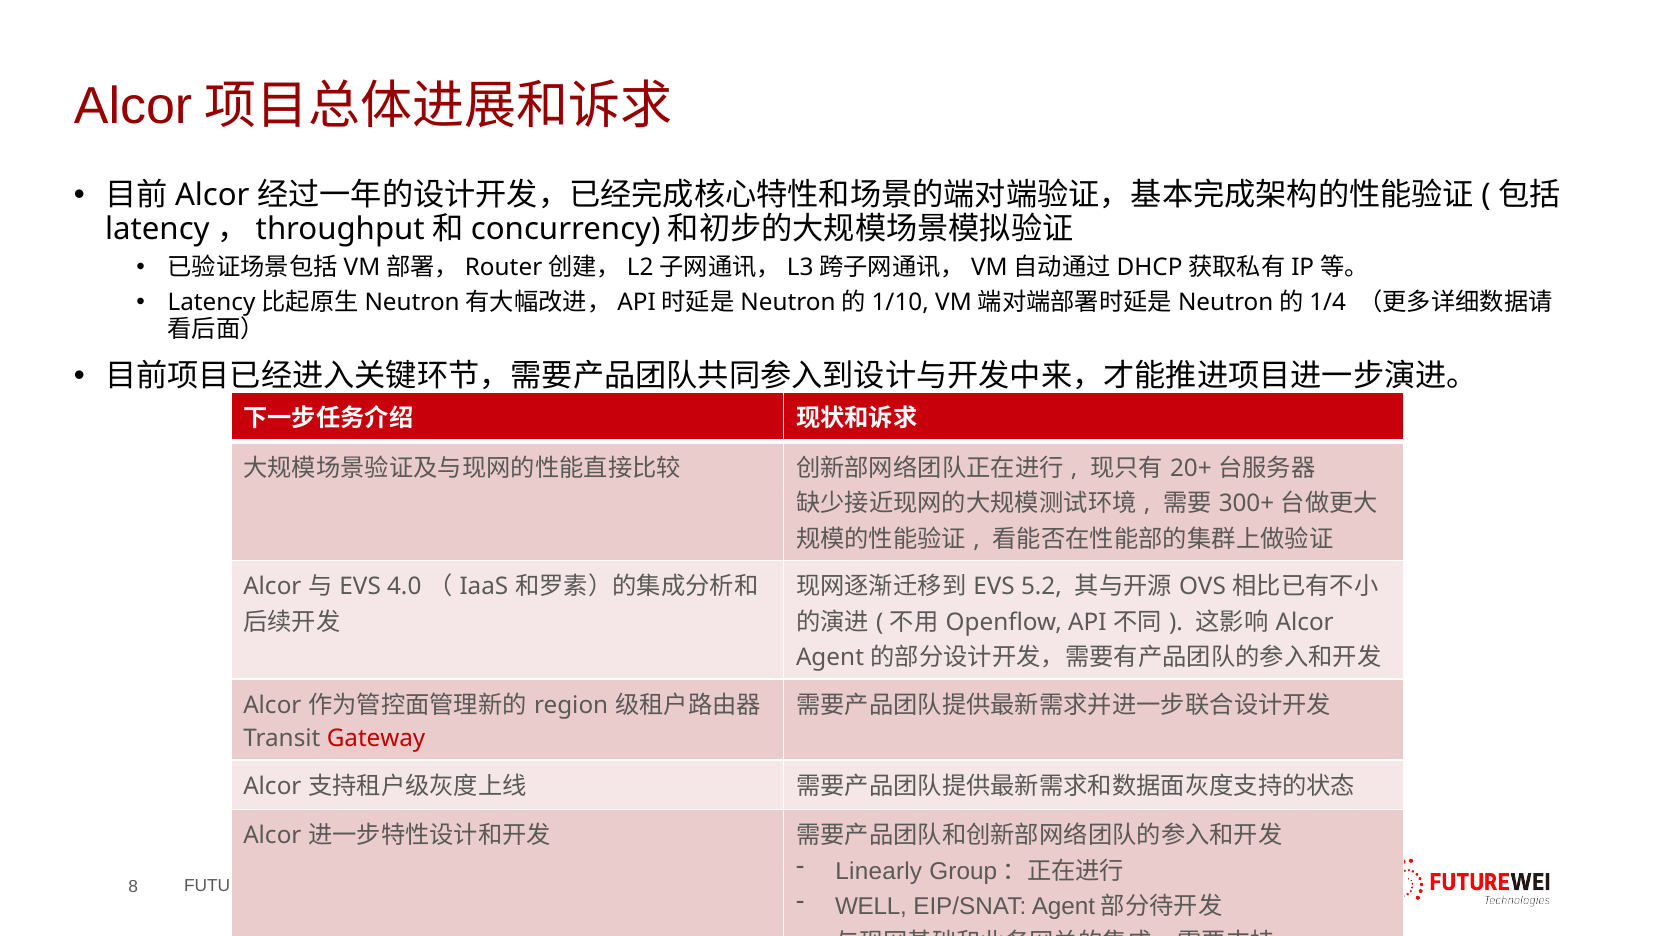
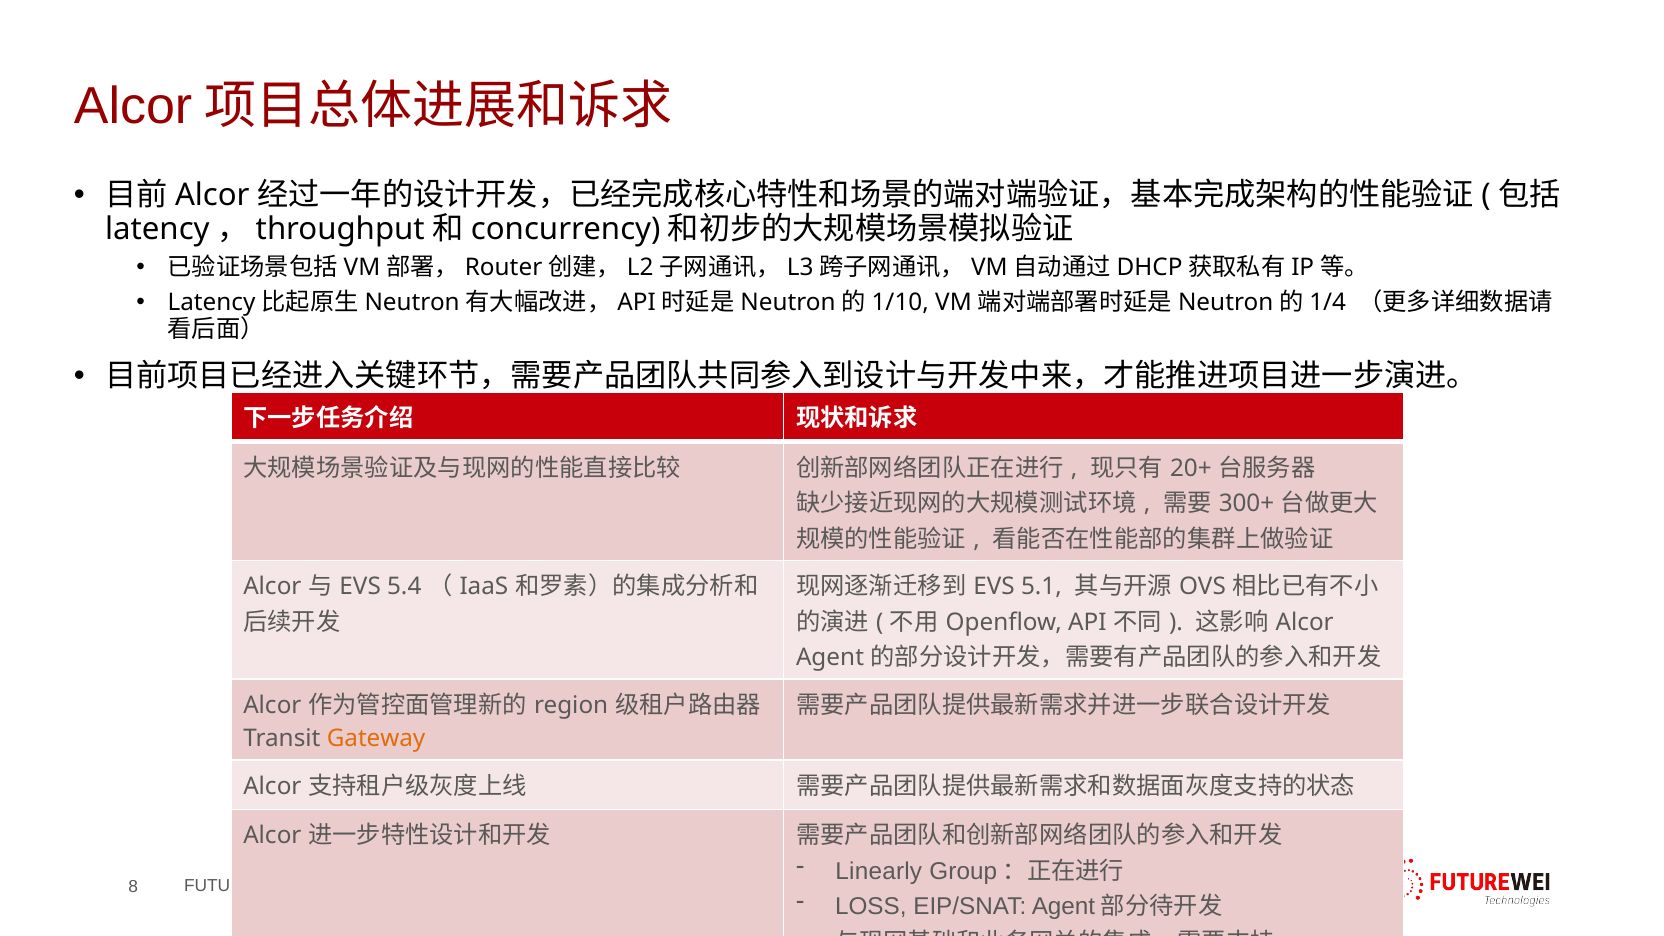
5.2: 5.2 -> 5.1
4.0: 4.0 -> 5.4
Gateway colour: red -> orange
WELL: WELL -> LOSS
